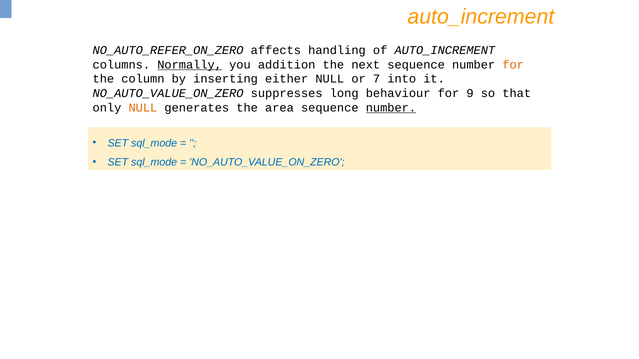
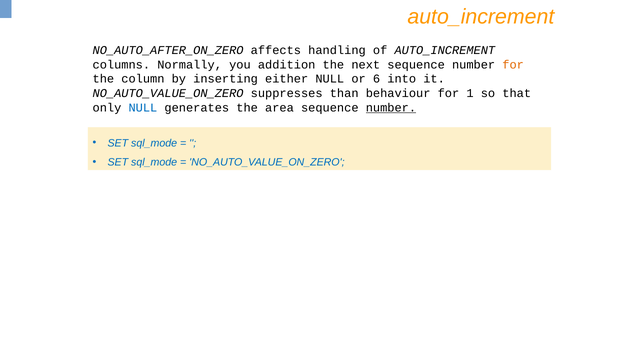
NO_AUTO_REFER_ON_ZERO: NO_AUTO_REFER_ON_ZERO -> NO_AUTO_AFTER_ON_ZERO
Normally underline: present -> none
7: 7 -> 6
long: long -> than
9: 9 -> 1
NULL at (143, 108) colour: orange -> blue
